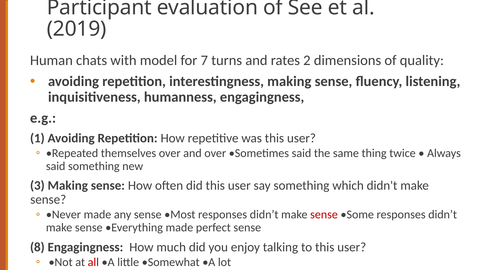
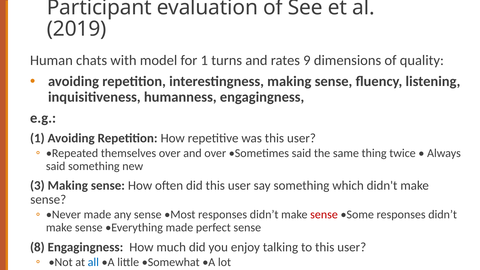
for 7: 7 -> 1
2: 2 -> 9
all colour: red -> blue
